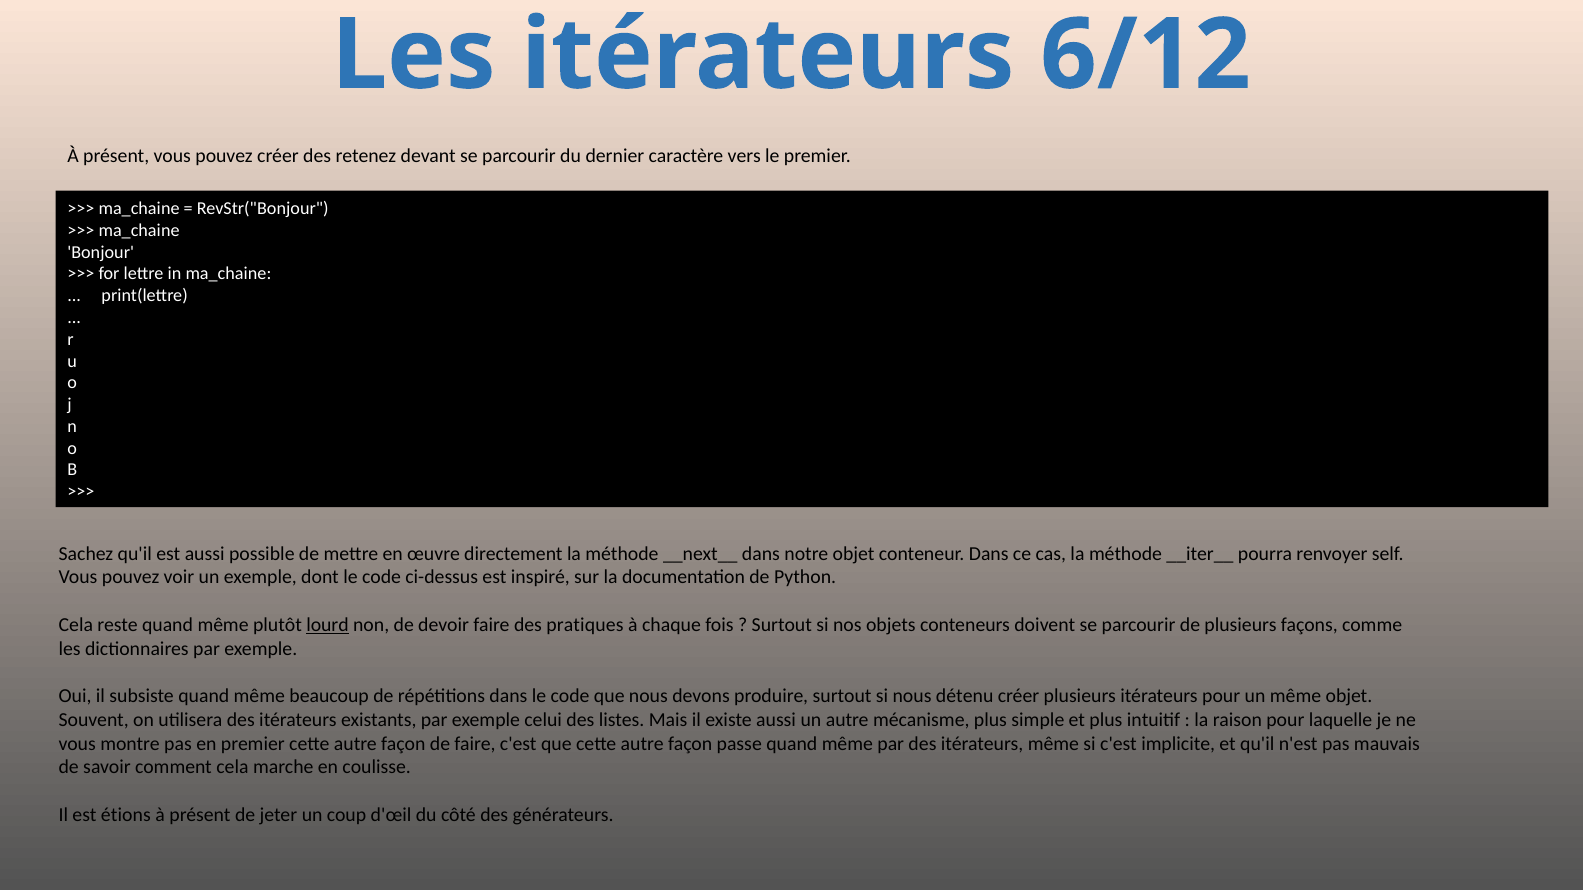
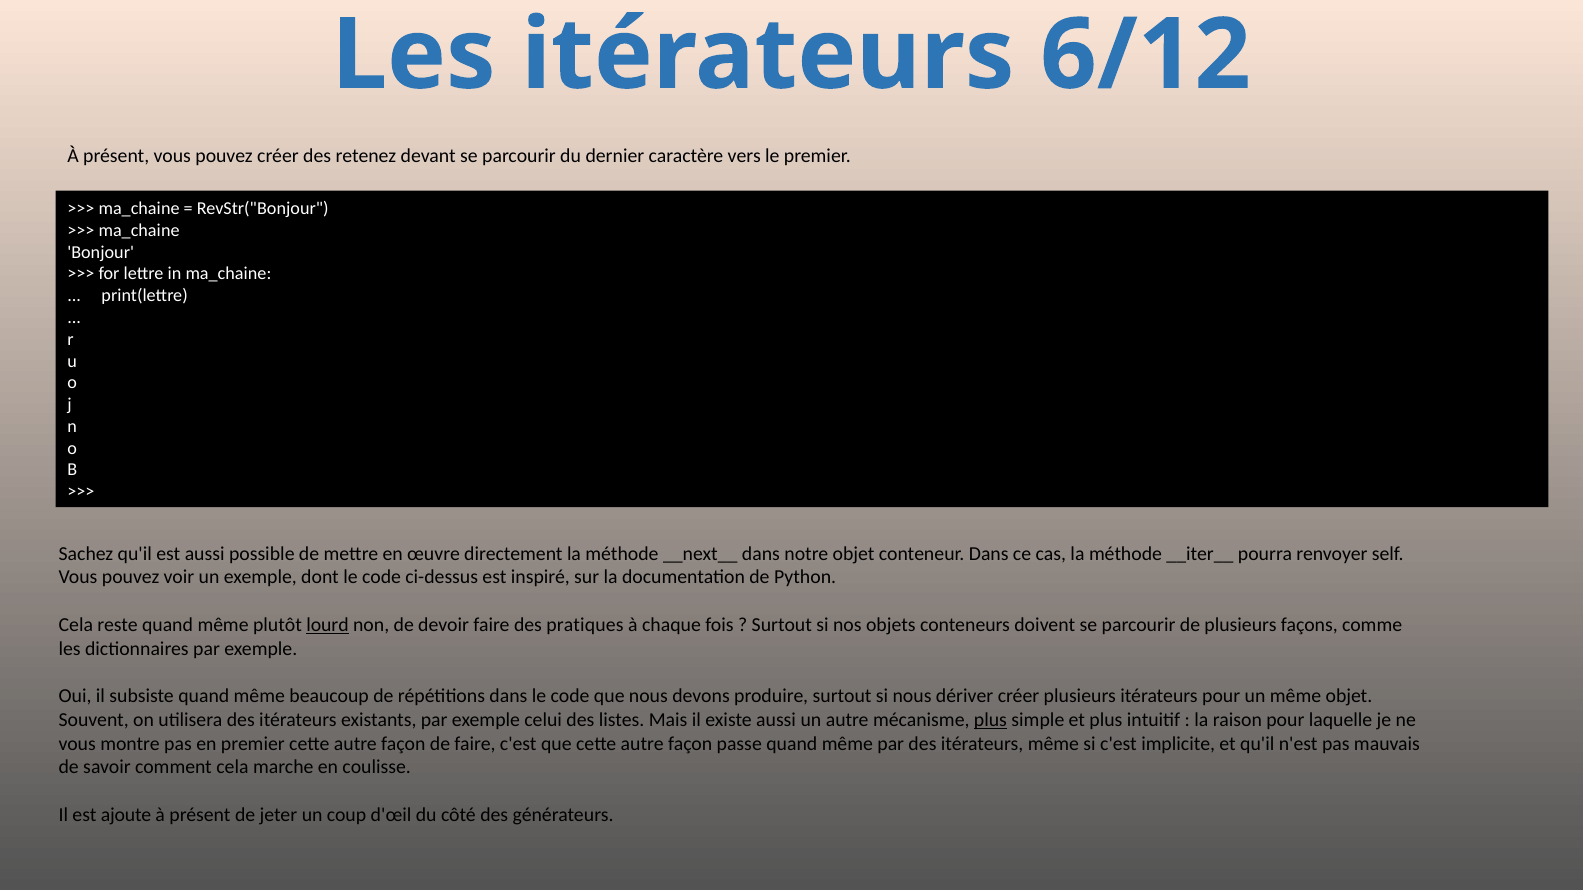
détenu: détenu -> dériver
plus at (990, 720) underline: none -> present
étions: étions -> ajoute
